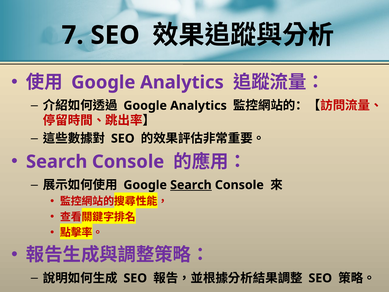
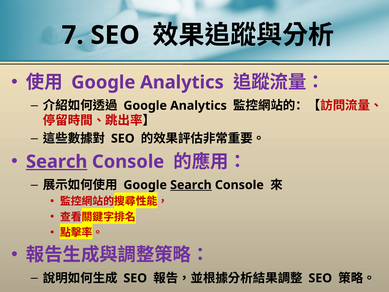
Search at (57, 162) underline: none -> present
